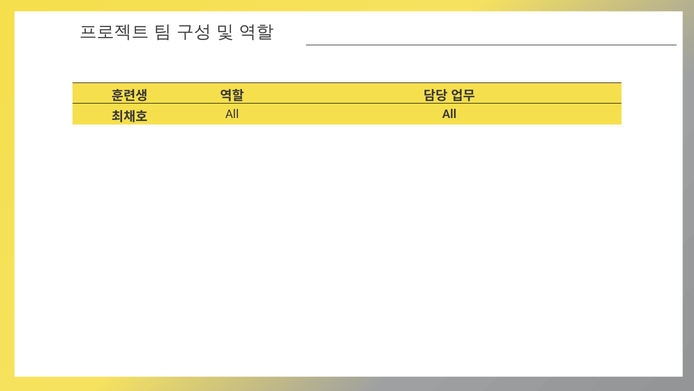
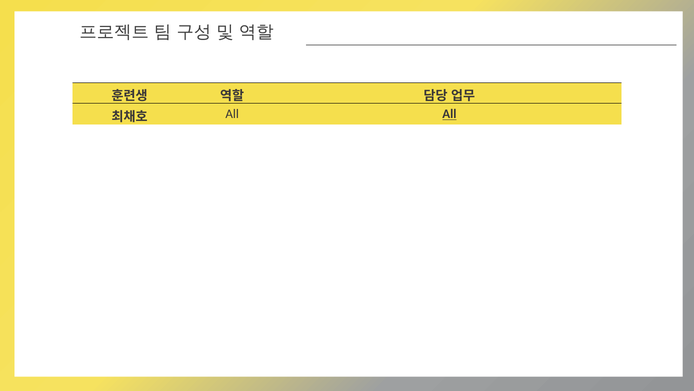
All at (449, 114) underline: none -> present
